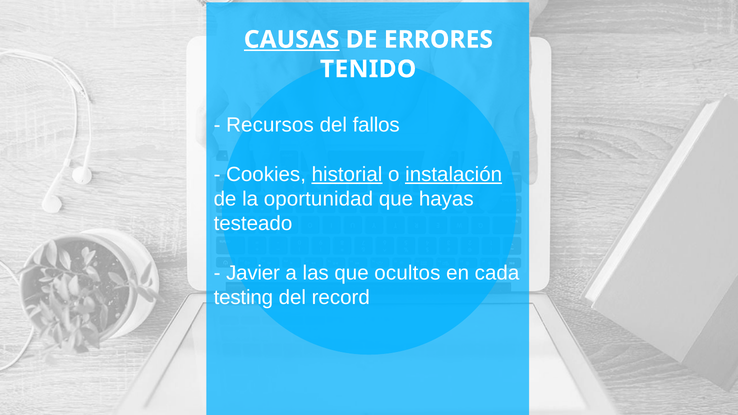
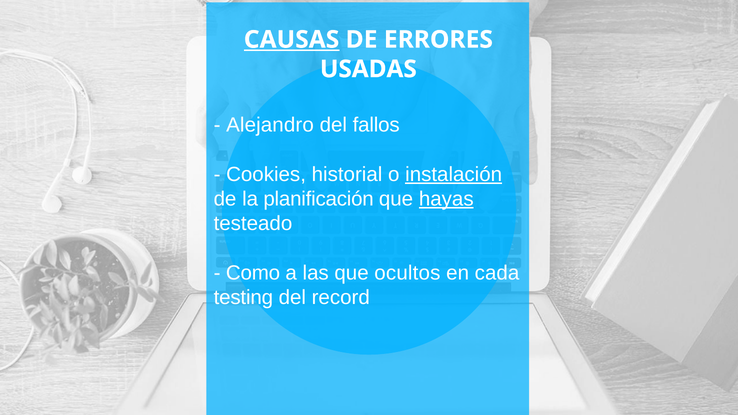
TENIDO: TENIDO -> USADAS
Recursos: Recursos -> Alejandro
historial underline: present -> none
oportunidad: oportunidad -> planificación
hayas underline: none -> present
Javier: Javier -> Como
